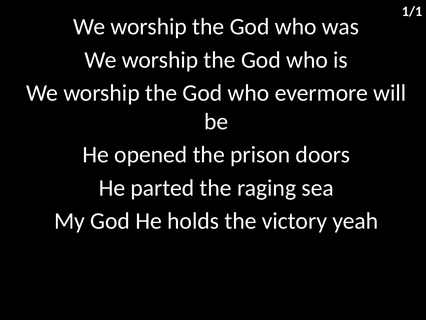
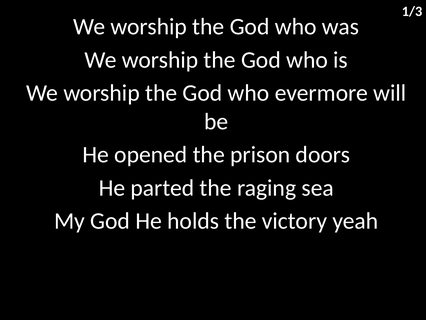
1/1: 1/1 -> 1/3
